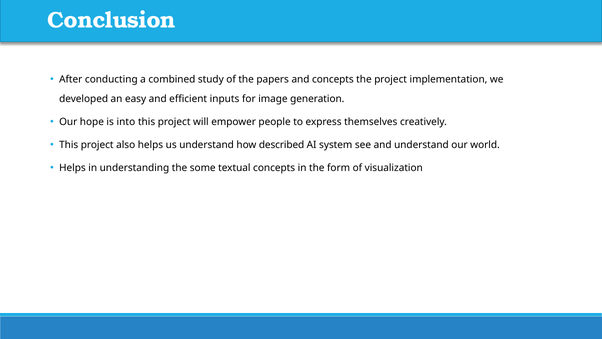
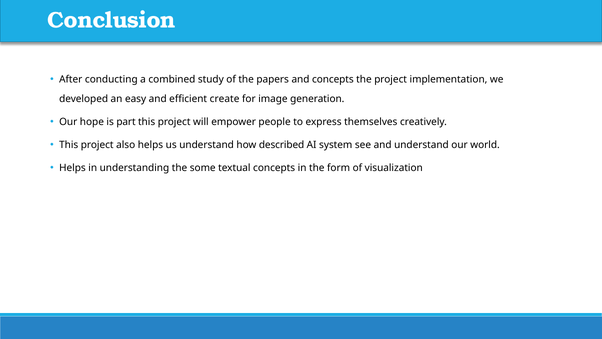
inputs: inputs -> create
into: into -> part
